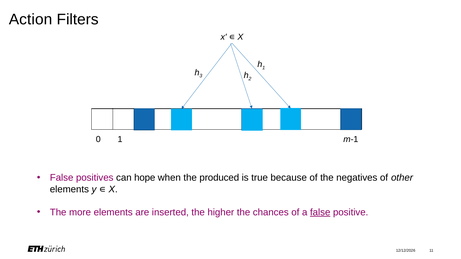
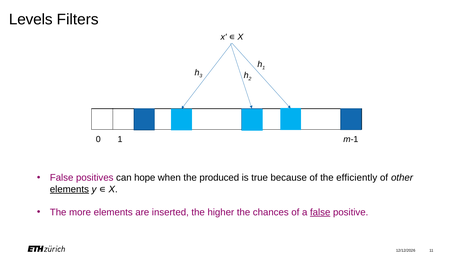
Action: Action -> Levels
negatives: negatives -> efficiently
elements at (69, 190) underline: none -> present
